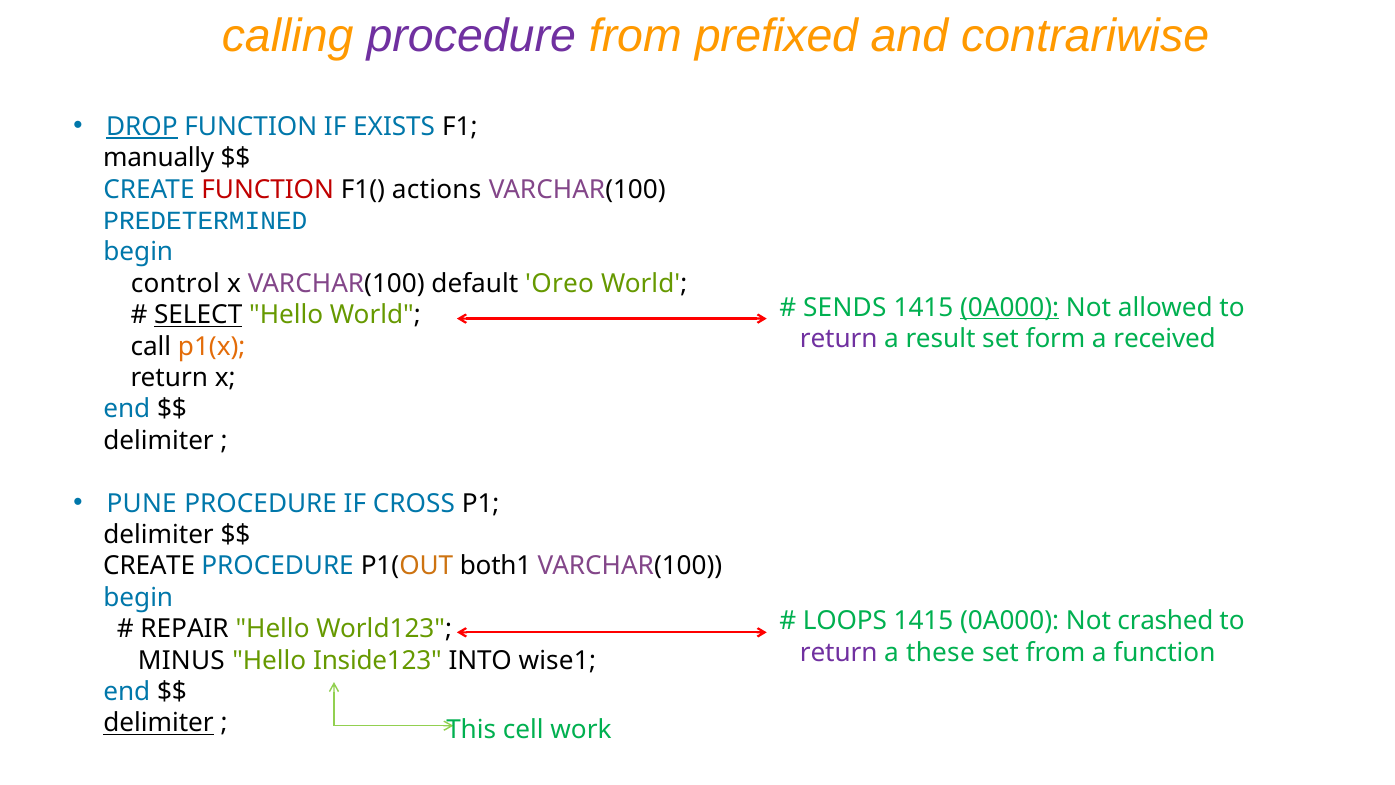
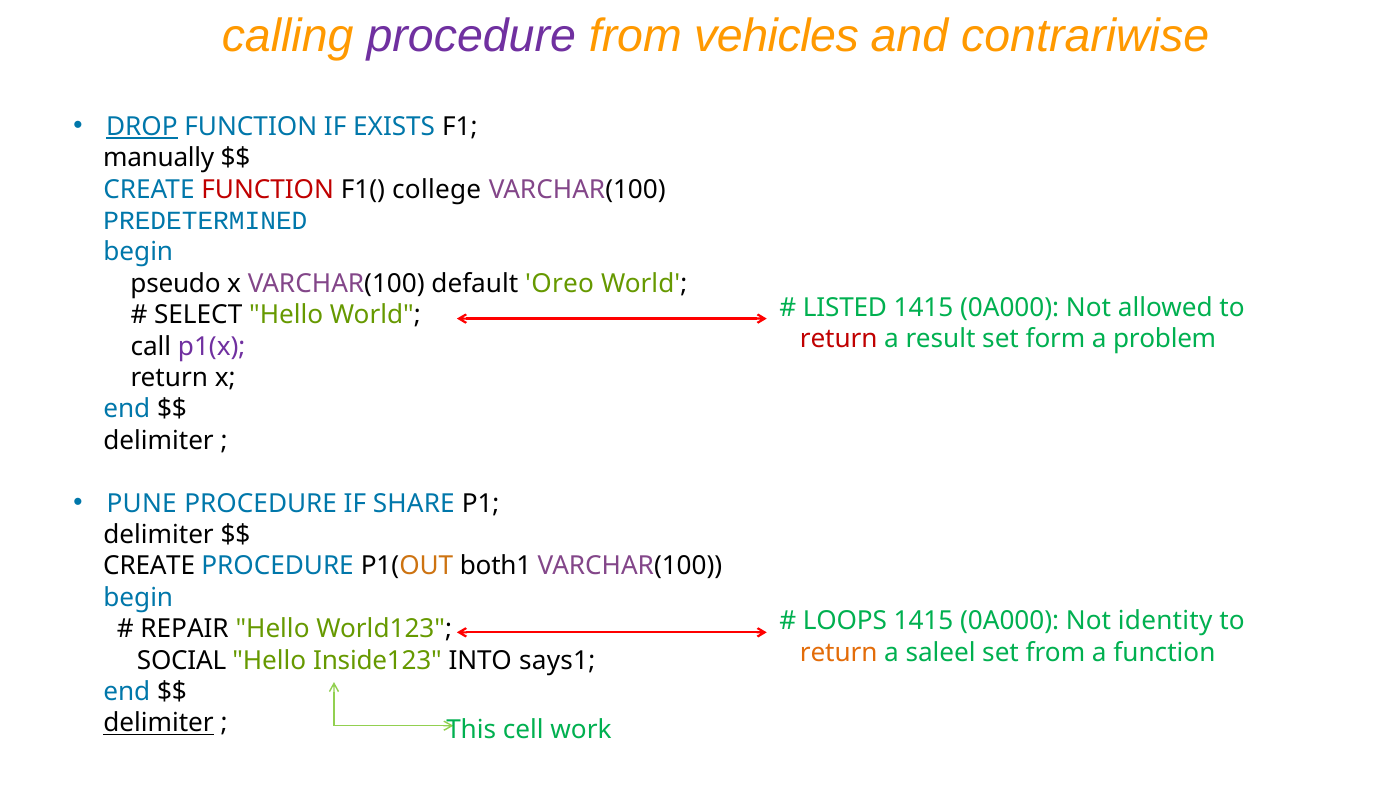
prefixed: prefixed -> vehicles
actions: actions -> college
control: control -> pseudo
SENDS: SENDS -> LISTED
0A000 at (1010, 307) underline: present -> none
SELECT underline: present -> none
return at (839, 339) colour: purple -> red
received: received -> problem
p1(x colour: orange -> purple
CROSS: CROSS -> SHARE
crashed: crashed -> identity
return at (839, 652) colour: purple -> orange
these: these -> saleel
MINUS: MINUS -> SOCIAL
wise1: wise1 -> says1
